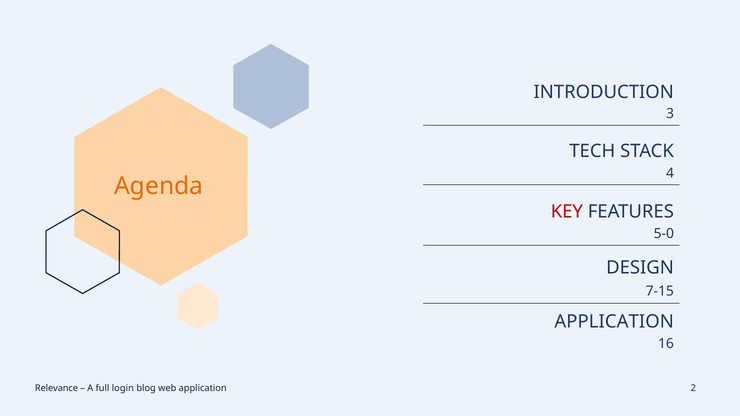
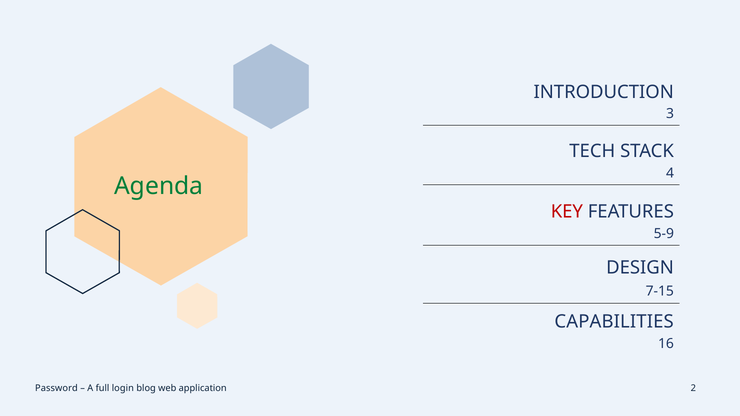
Agenda colour: orange -> green
5-0: 5-0 -> 5-9
APPLICATION at (614, 322): APPLICATION -> CAPABILITIES
Relevance: Relevance -> Password
